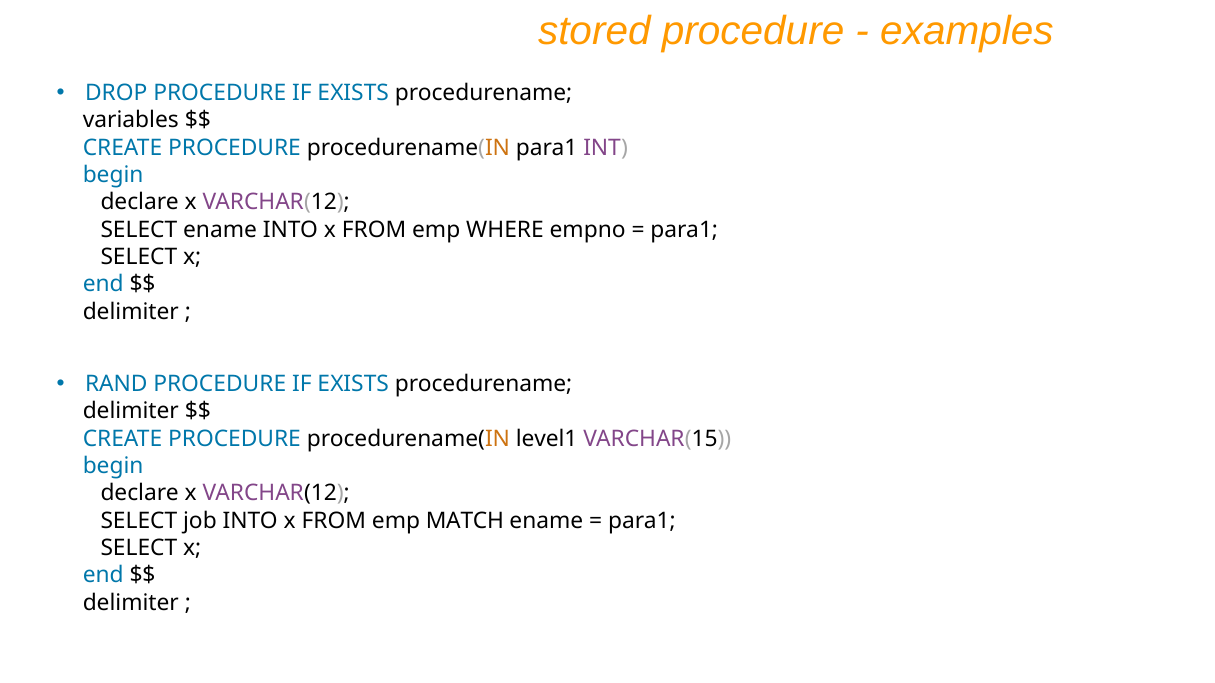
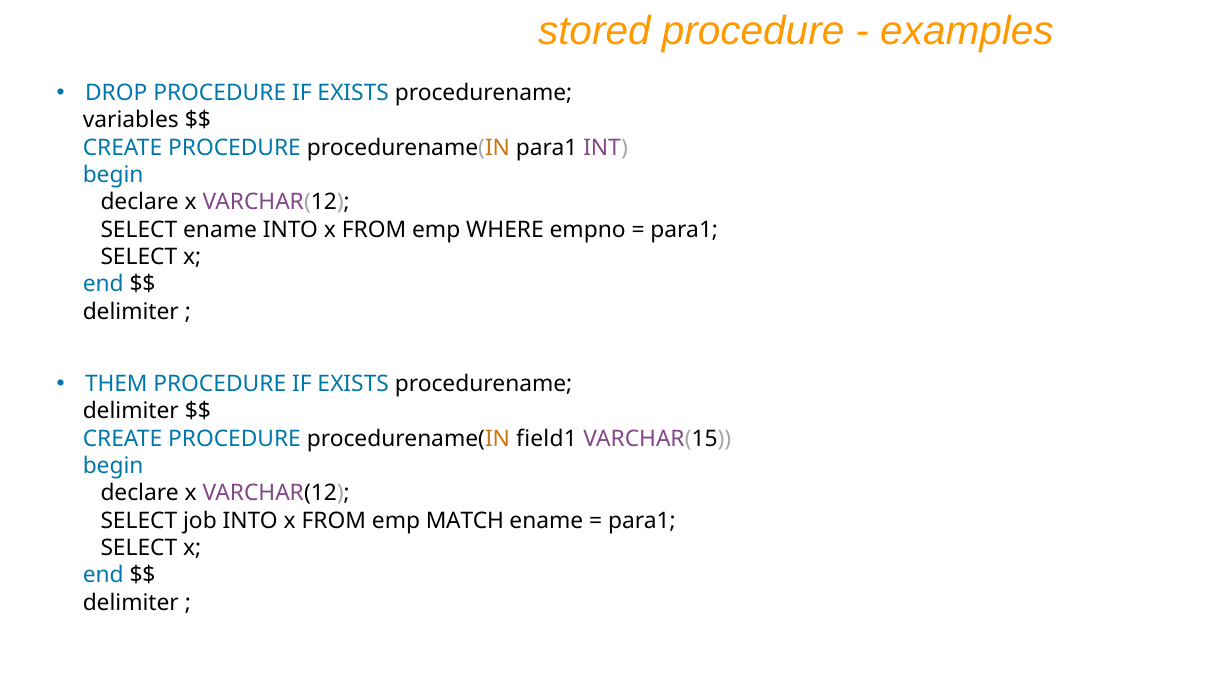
RAND: RAND -> THEM
level1: level1 -> field1
